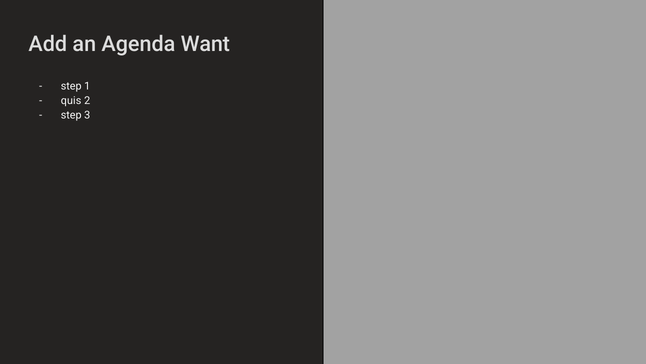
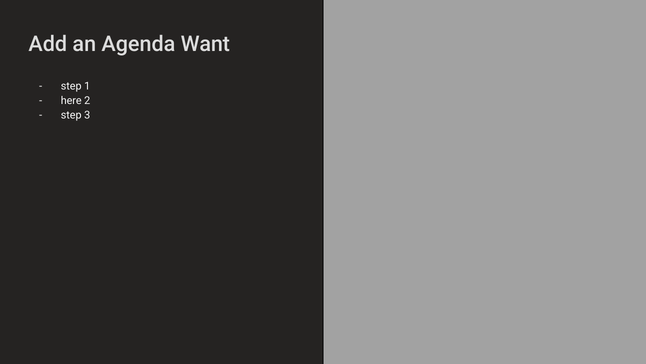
quis: quis -> here
